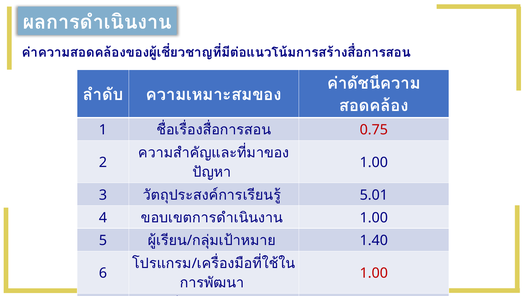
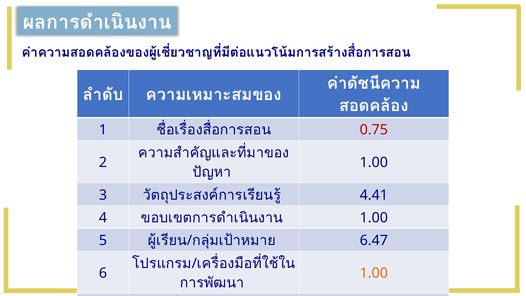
5.01: 5.01 -> 4.41
1.40: 1.40 -> 6.47
1.00 at (374, 273) colour: red -> orange
